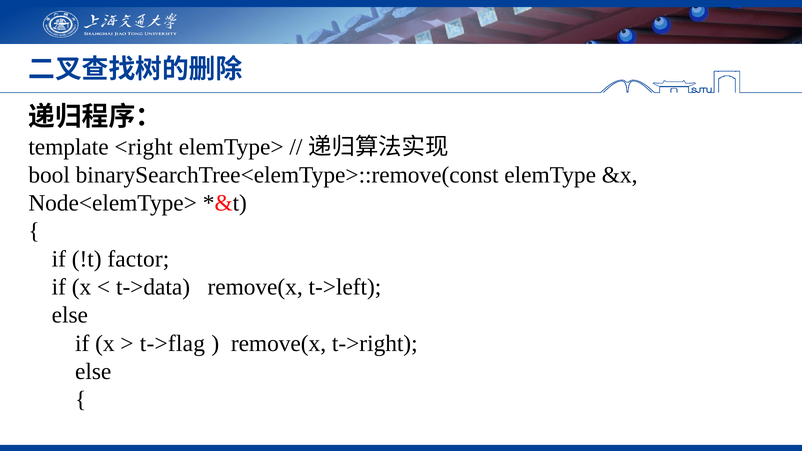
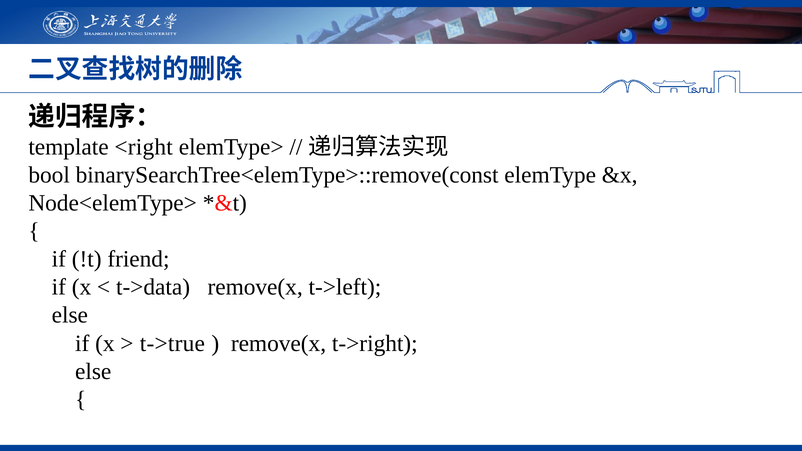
factor: factor -> friend
t->flag: t->flag -> t->true
